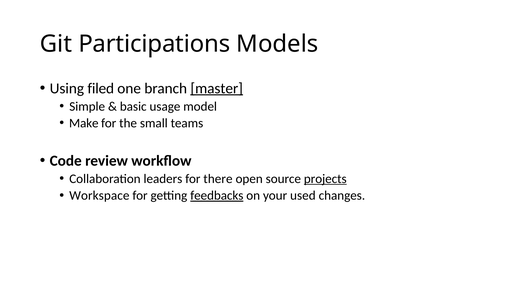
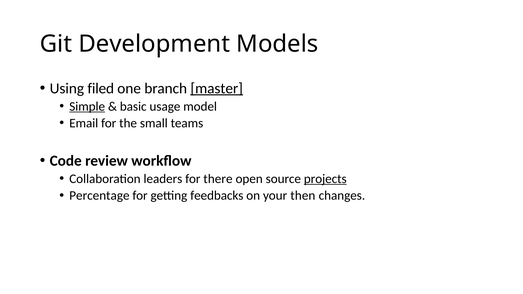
Participations: Participations -> Development
Simple underline: none -> present
Make: Make -> Email
Workspace: Workspace -> Percentage
feedbacks underline: present -> none
used: used -> then
